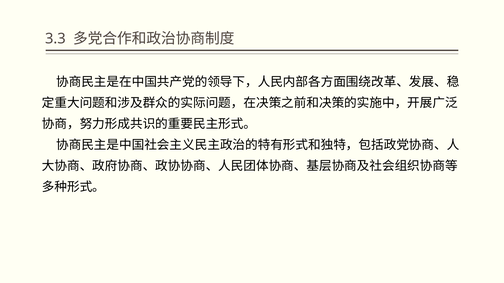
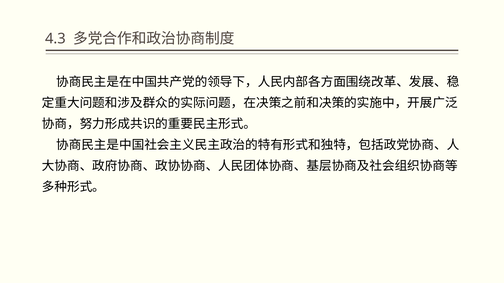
3.3: 3.3 -> 4.3
